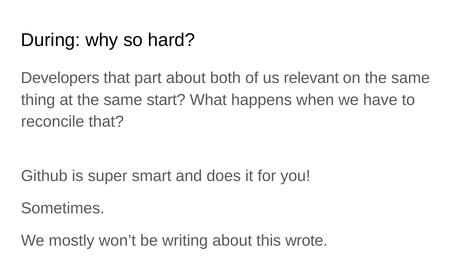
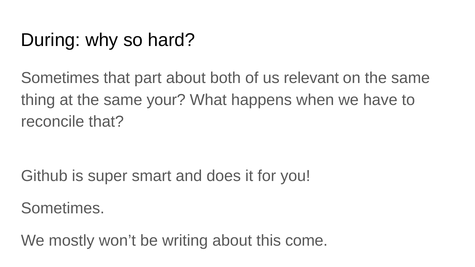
Developers at (60, 78): Developers -> Sometimes
start: start -> your
wrote: wrote -> come
